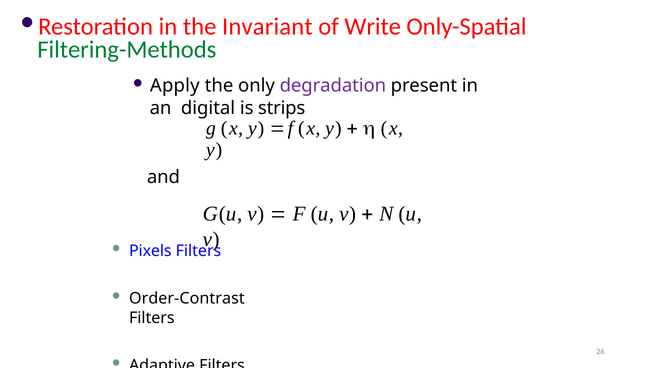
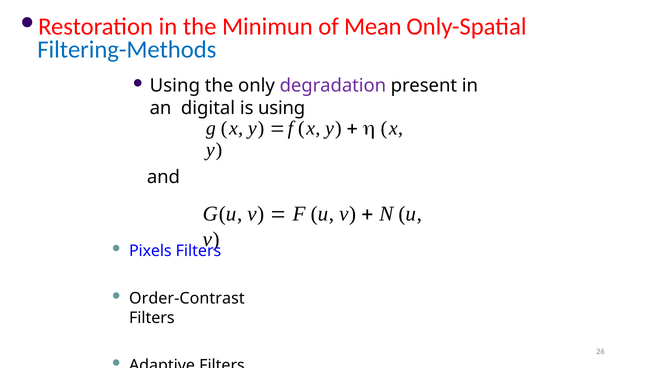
Invariant: Invariant -> Minimun
Write: Write -> Mean
Filtering-Methods colour: green -> blue
Apply at (175, 86): Apply -> Using
is strips: strips -> using
